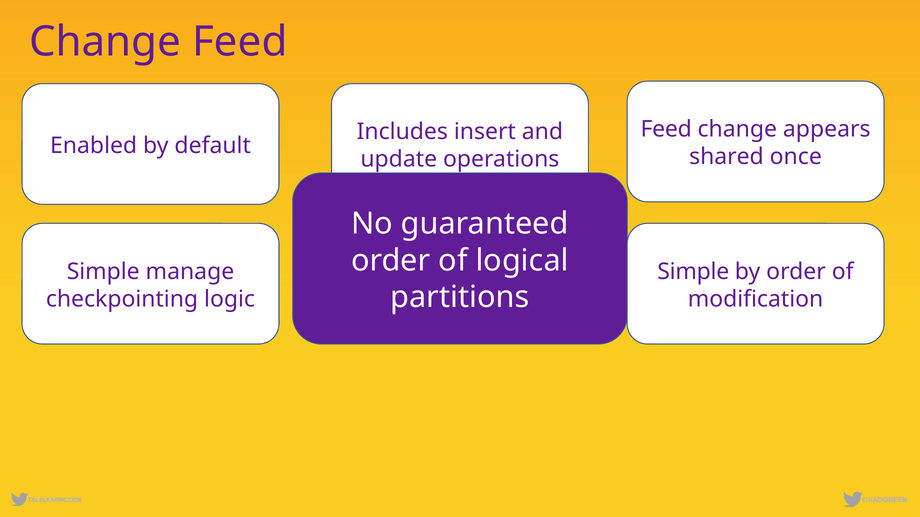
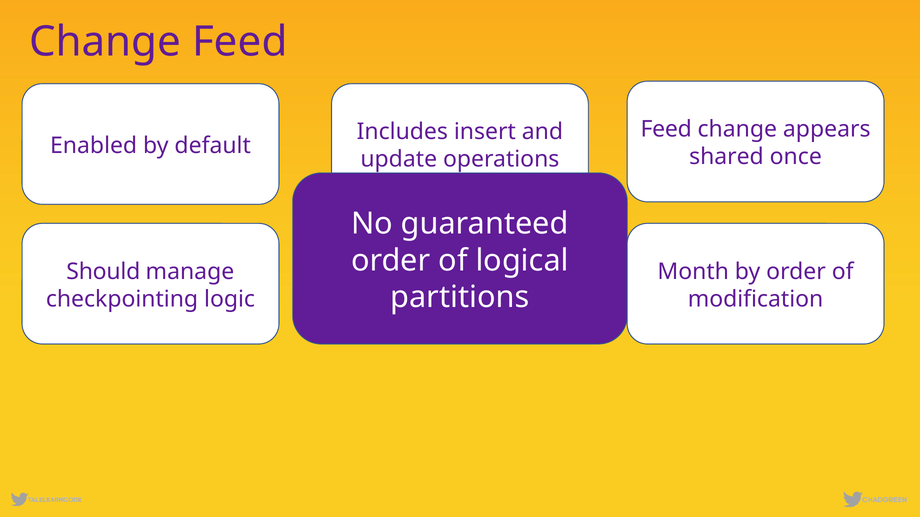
Simple at (103, 272): Simple -> Should
Simple at (693, 272): Simple -> Month
